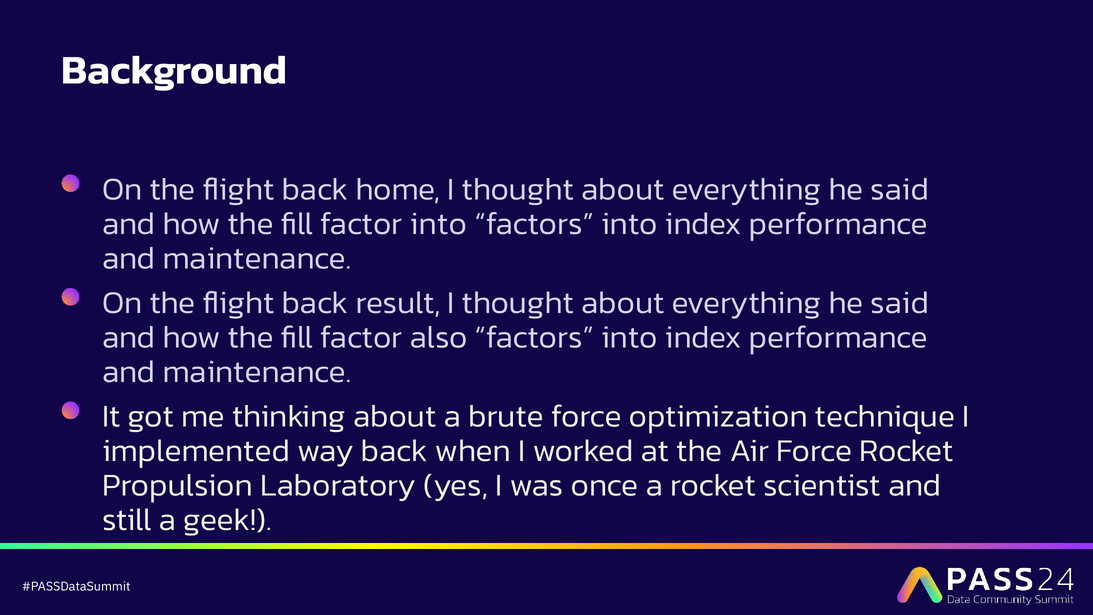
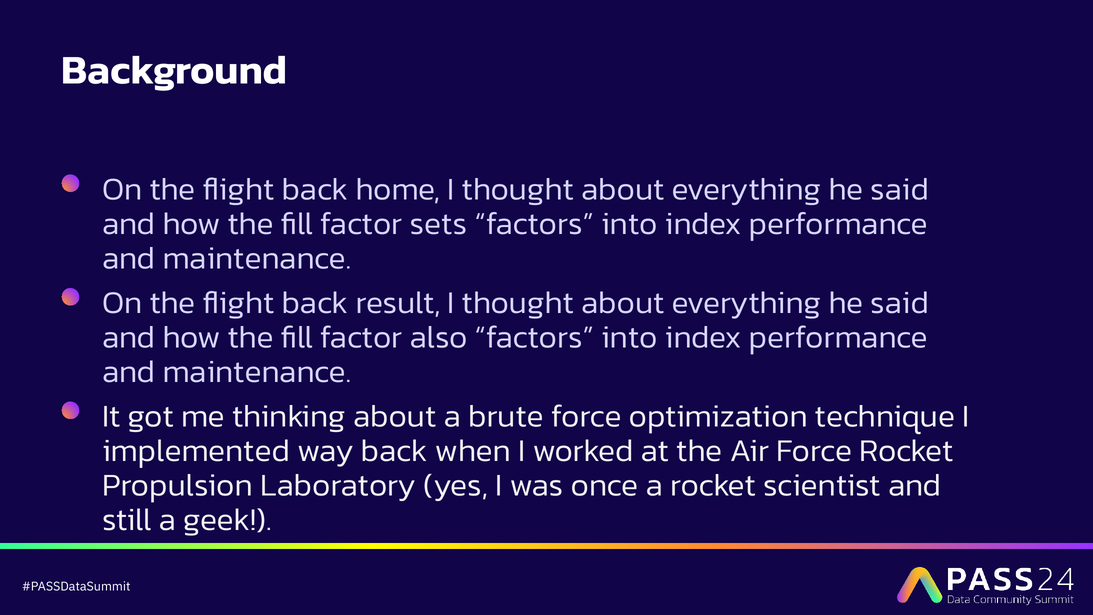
factor into: into -> sets
